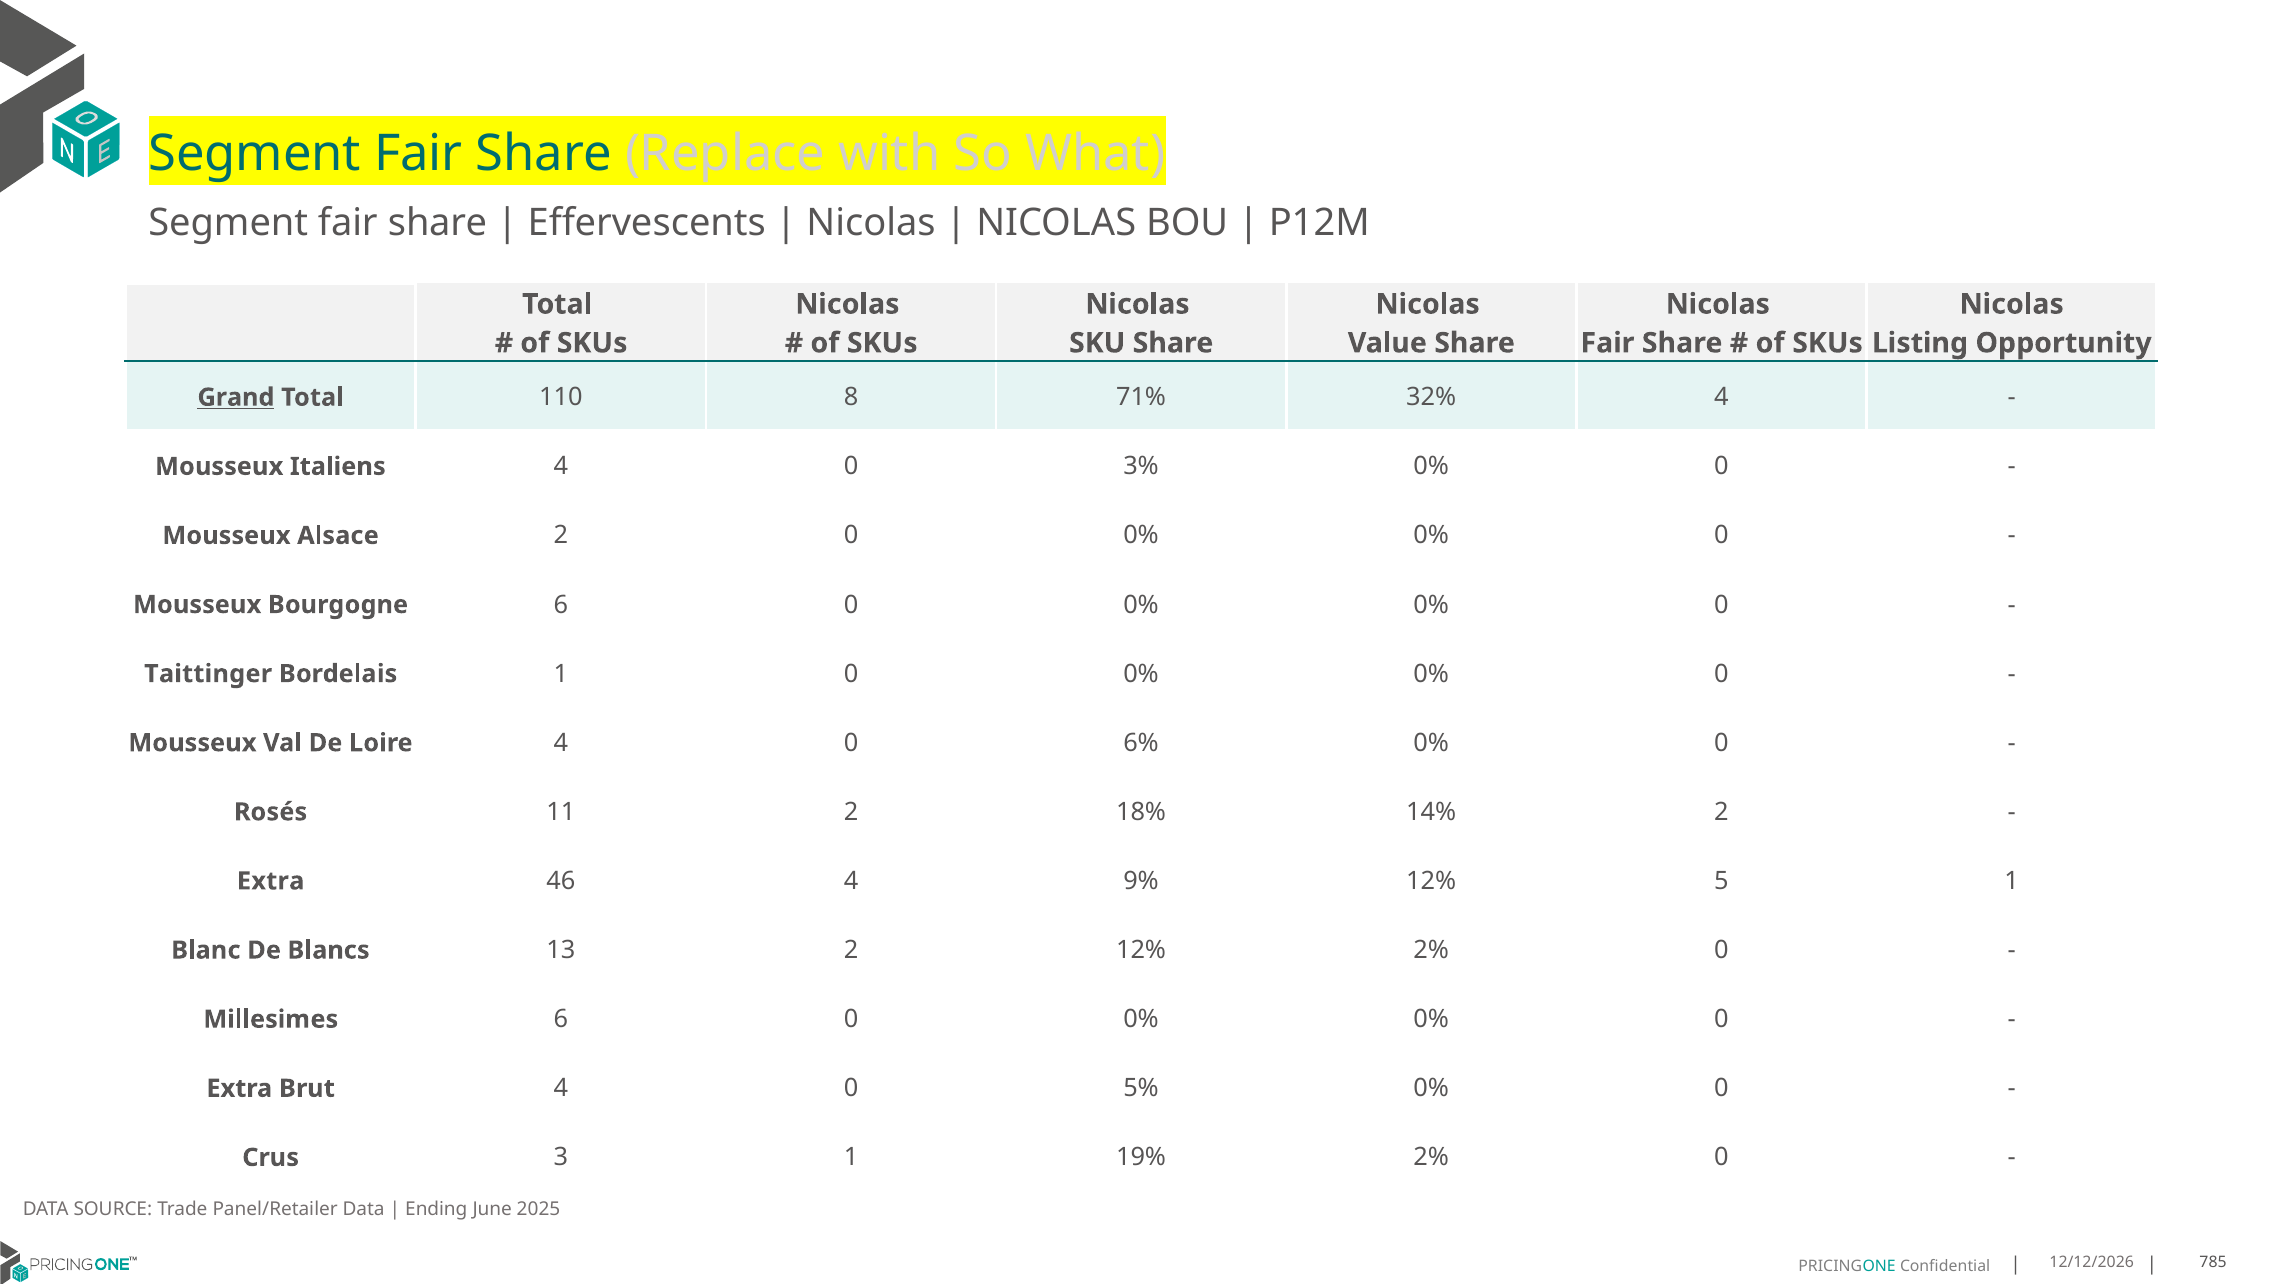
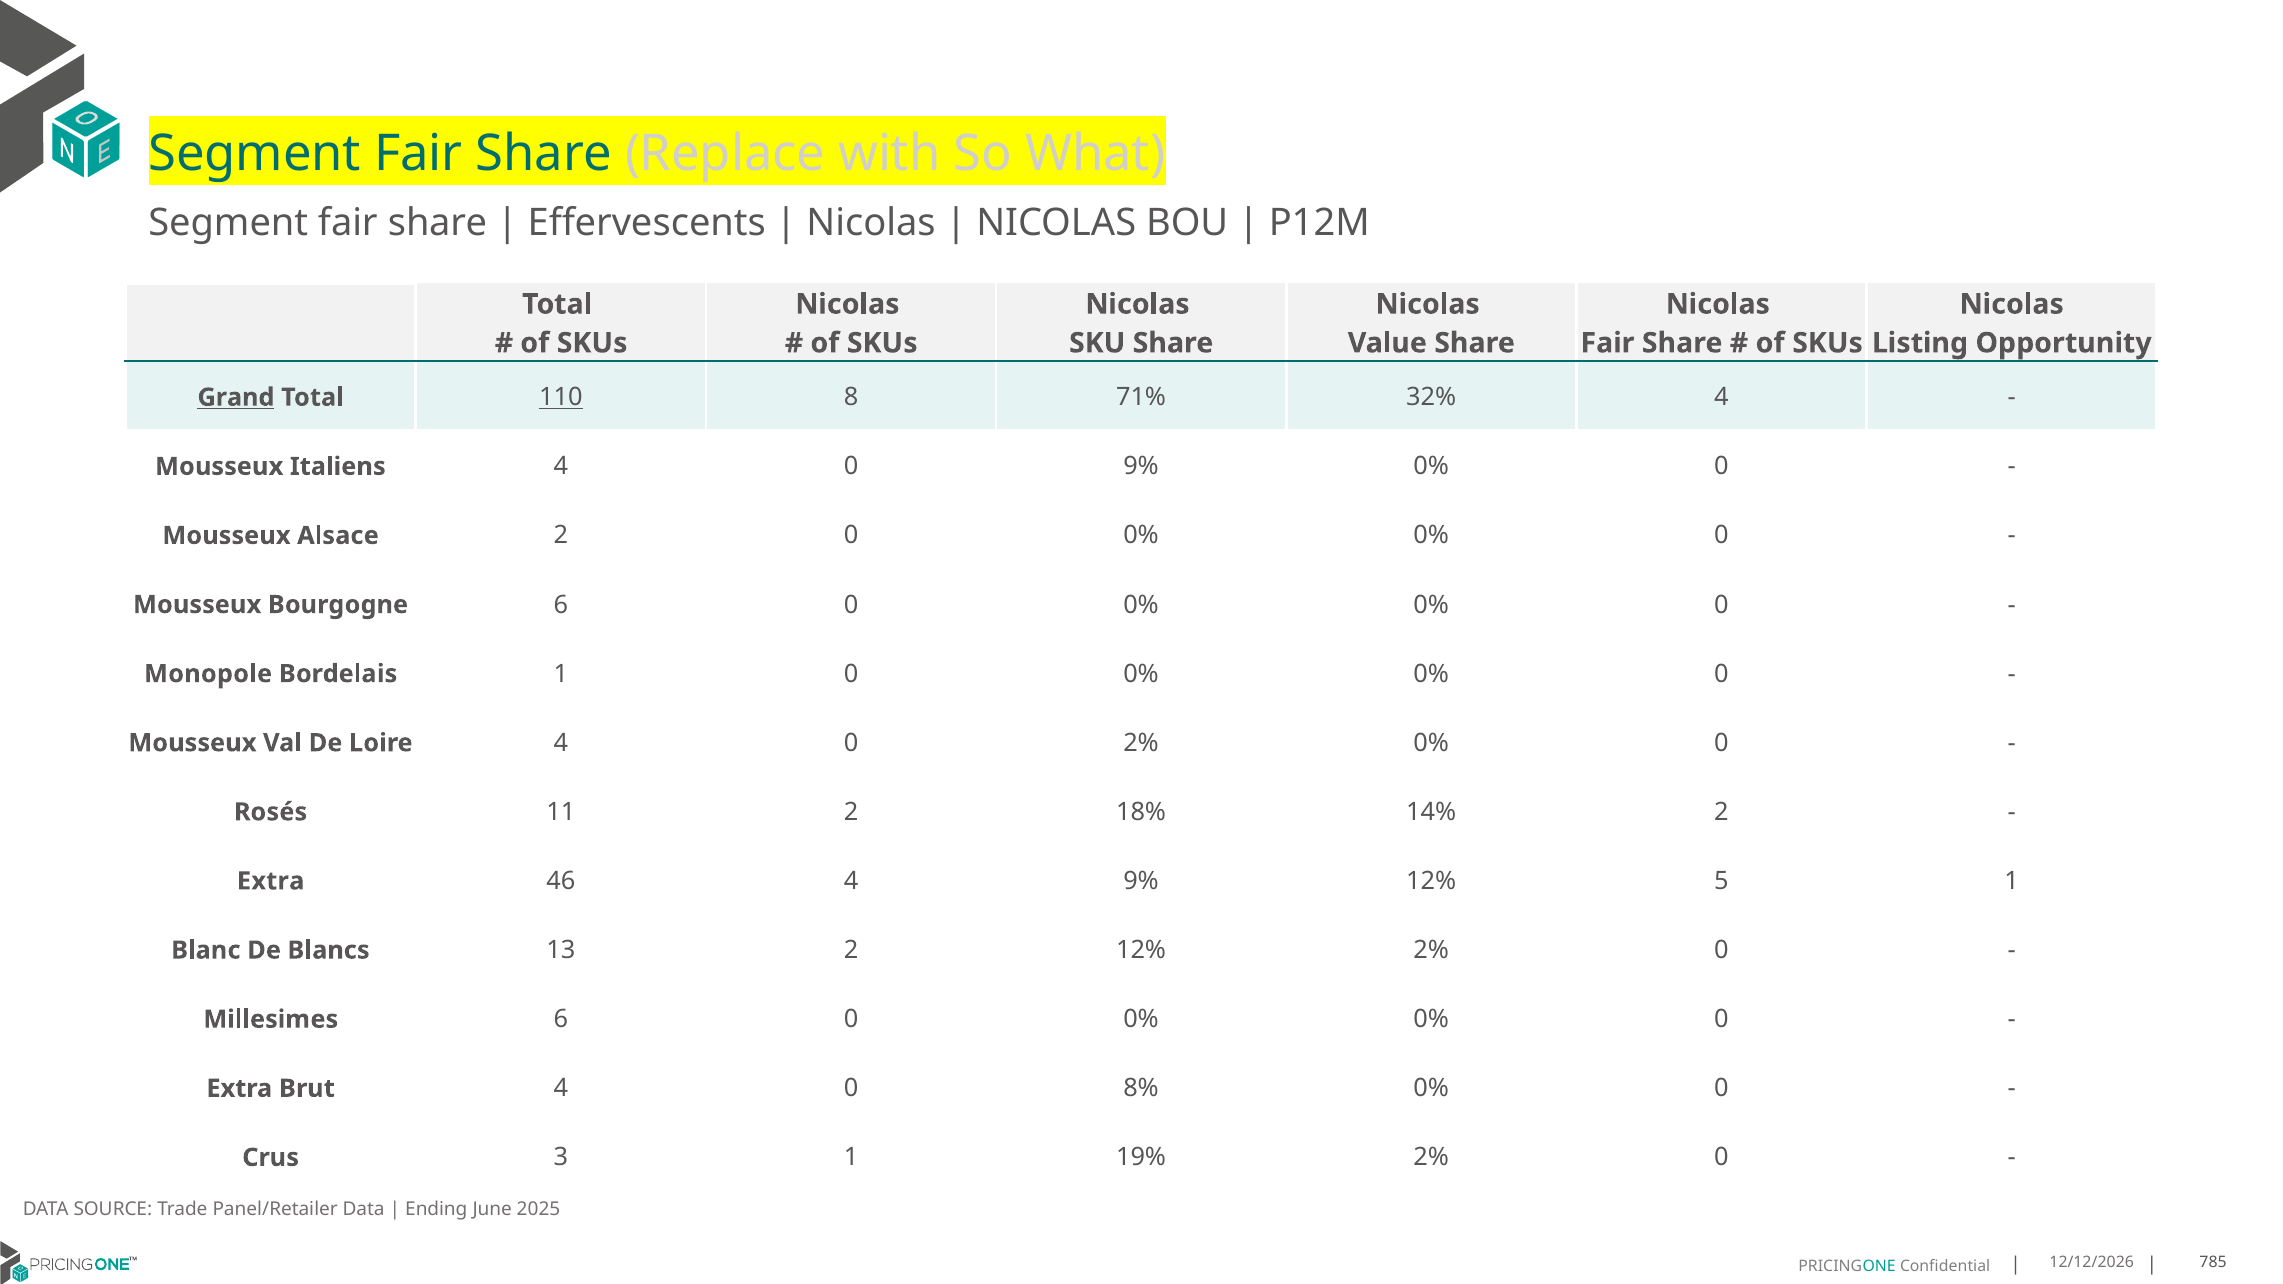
110 underline: none -> present
0 3%: 3% -> 9%
Taittinger: Taittinger -> Monopole
0 6%: 6% -> 2%
5%: 5% -> 8%
